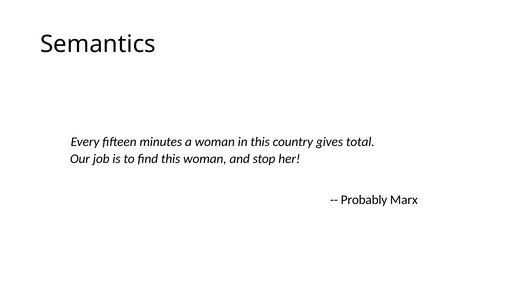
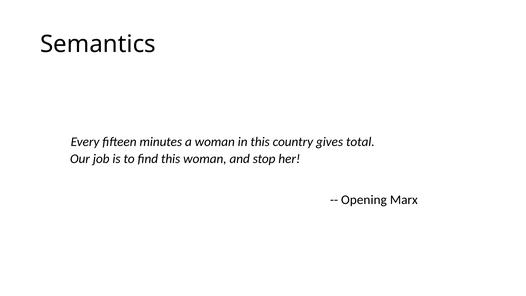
Probably: Probably -> Opening
